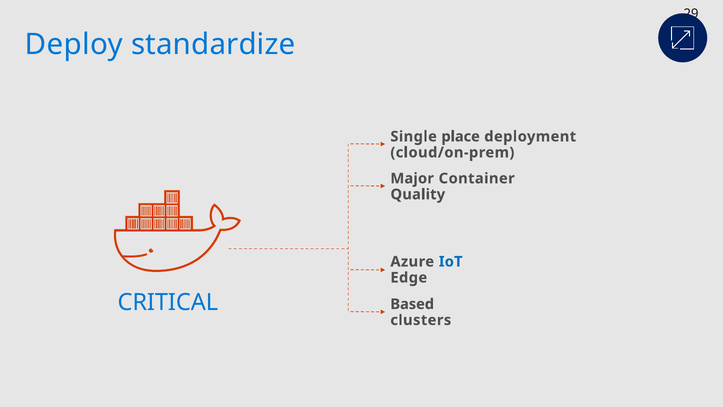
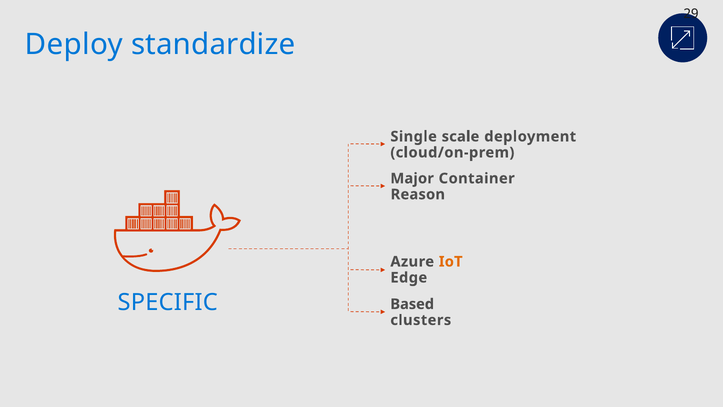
place: place -> scale
Quality: Quality -> Reason
IoT colour: blue -> orange
CRITICAL: CRITICAL -> SPECIFIC
